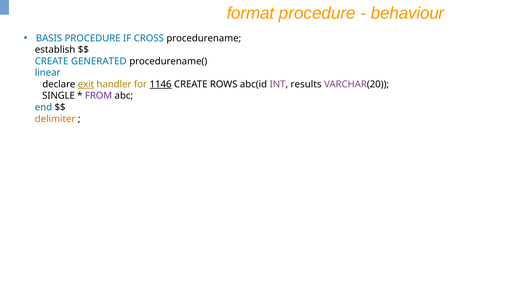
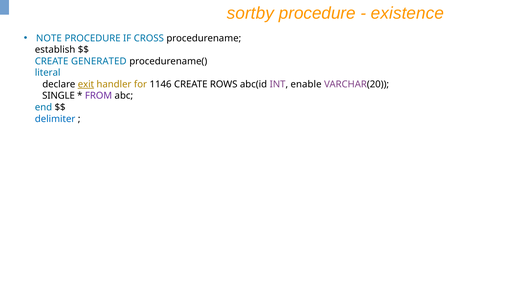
format: format -> sortby
behaviour: behaviour -> existence
BASIS: BASIS -> NOTE
linear: linear -> literal
1146 underline: present -> none
results: results -> enable
delimiter colour: orange -> blue
